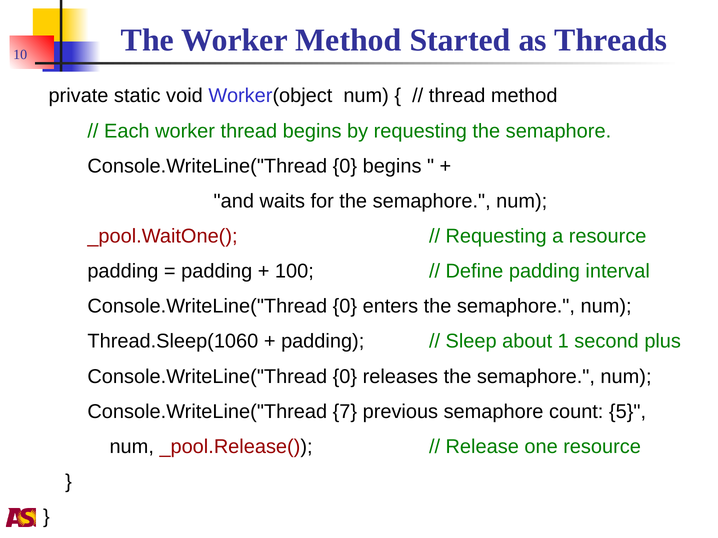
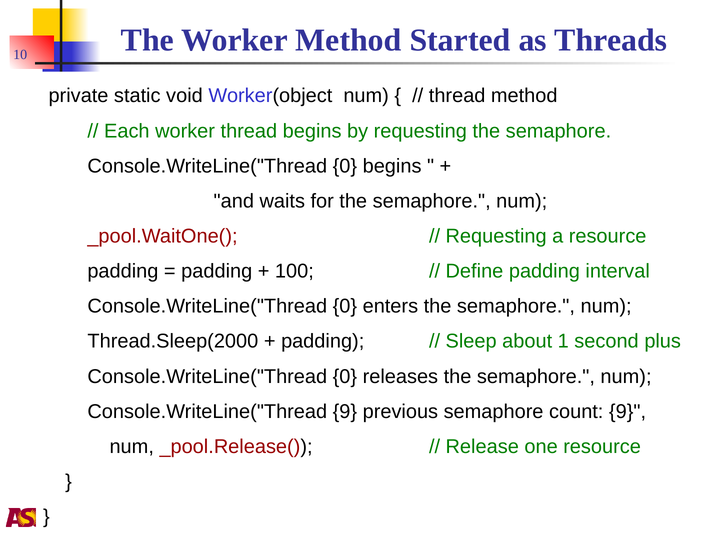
Thread.Sleep(1060: Thread.Sleep(1060 -> Thread.Sleep(2000
Console.WriteLine("Thread 7: 7 -> 9
count 5: 5 -> 9
